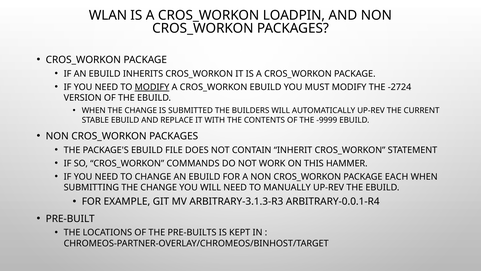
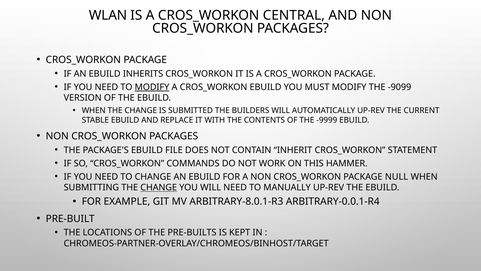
LOADPIN: LOADPIN -> CENTRAL
-2724: -2724 -> -9099
EACH: EACH -> NULL
CHANGE at (159, 187) underline: none -> present
ARBITRARY-3.1.3-R3: ARBITRARY-3.1.3-R3 -> ARBITRARY-8.0.1-R3
